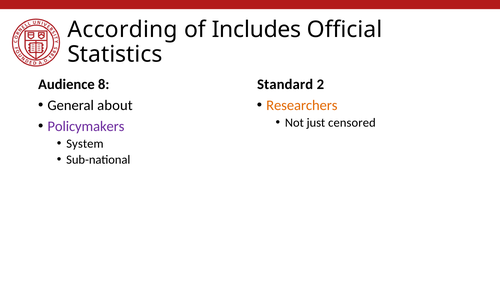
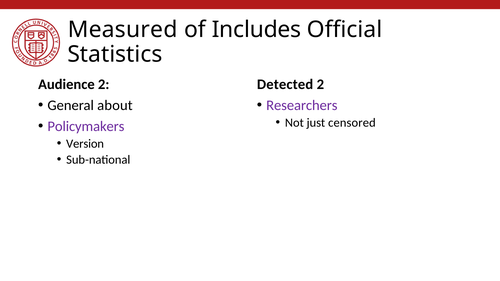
According: According -> Measured
Audience 8: 8 -> 2
Standard: Standard -> Detected
Researchers colour: orange -> purple
System: System -> Version
